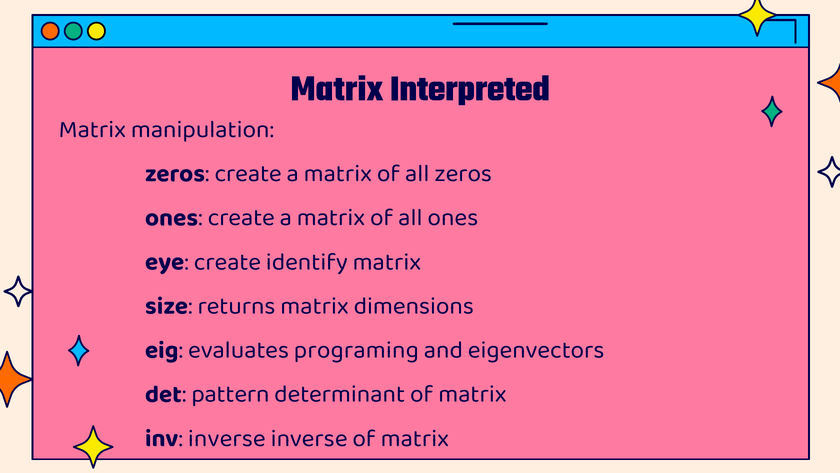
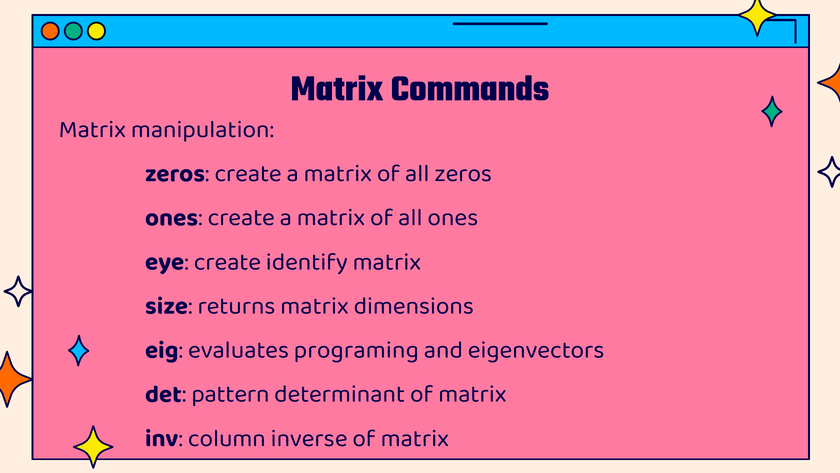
Interpreted: Interpreted -> Commands
inv inverse: inverse -> column
